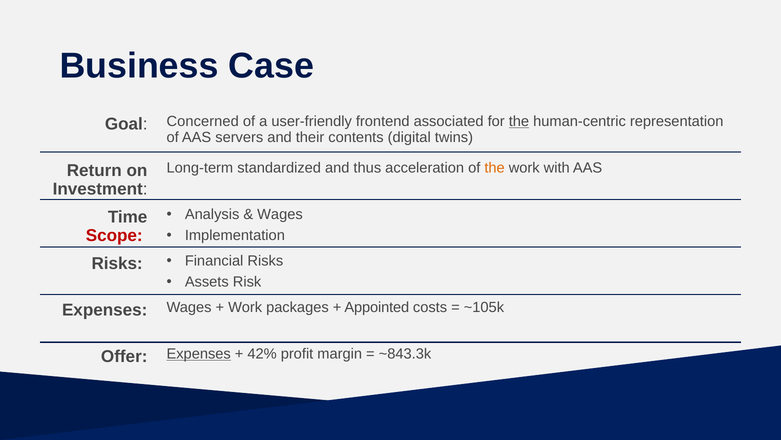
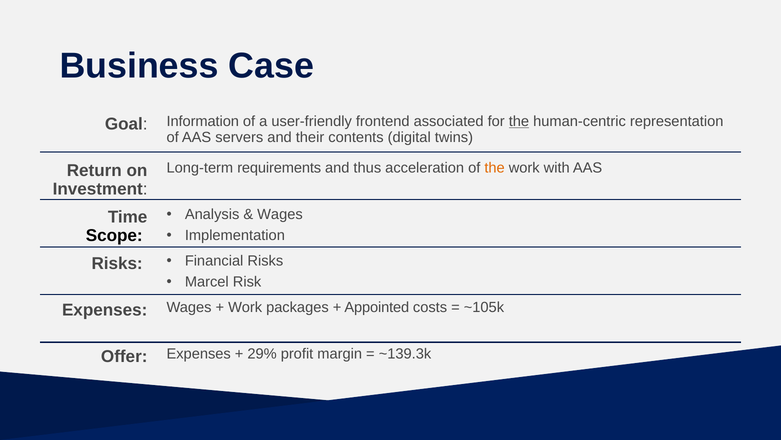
Concerned: Concerned -> Information
standardized: standardized -> requirements
Scope colour: red -> black
Assets: Assets -> Marcel
Expenses at (199, 353) underline: present -> none
42%: 42% -> 29%
~843.3k: ~843.3k -> ~139.3k
